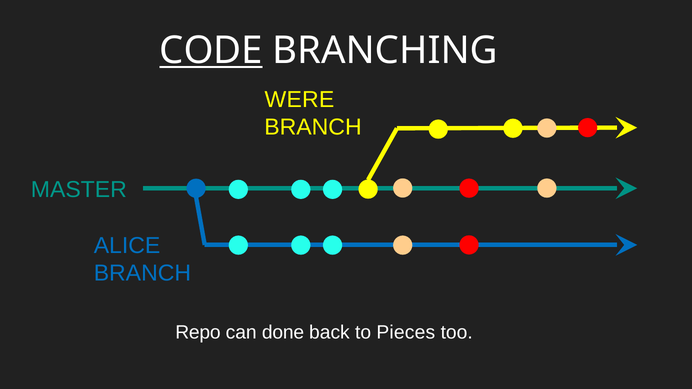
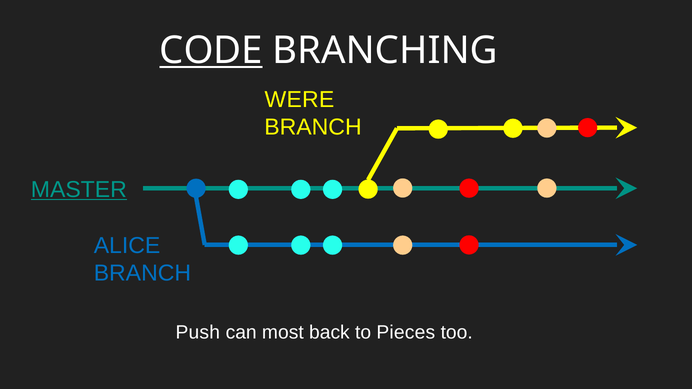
MASTER underline: none -> present
Repo: Repo -> Push
done: done -> most
